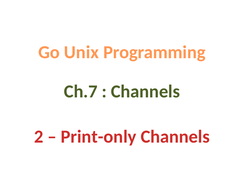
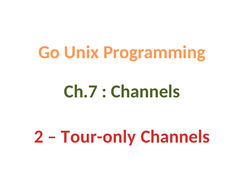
Print-only: Print-only -> Tour-only
